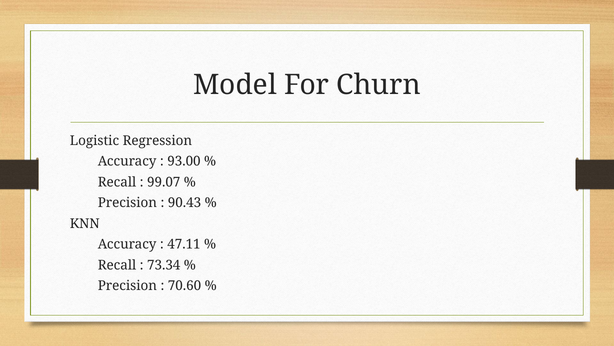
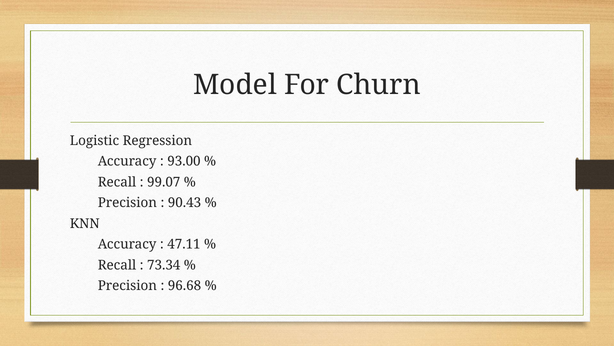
70.60: 70.60 -> 96.68
